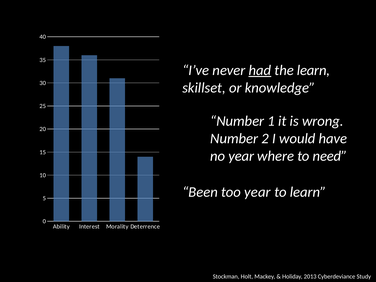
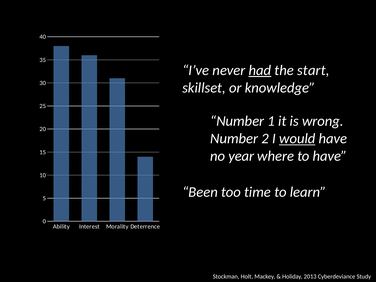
the learn: learn -> start
would underline: none -> present
to need: need -> have
too year: year -> time
